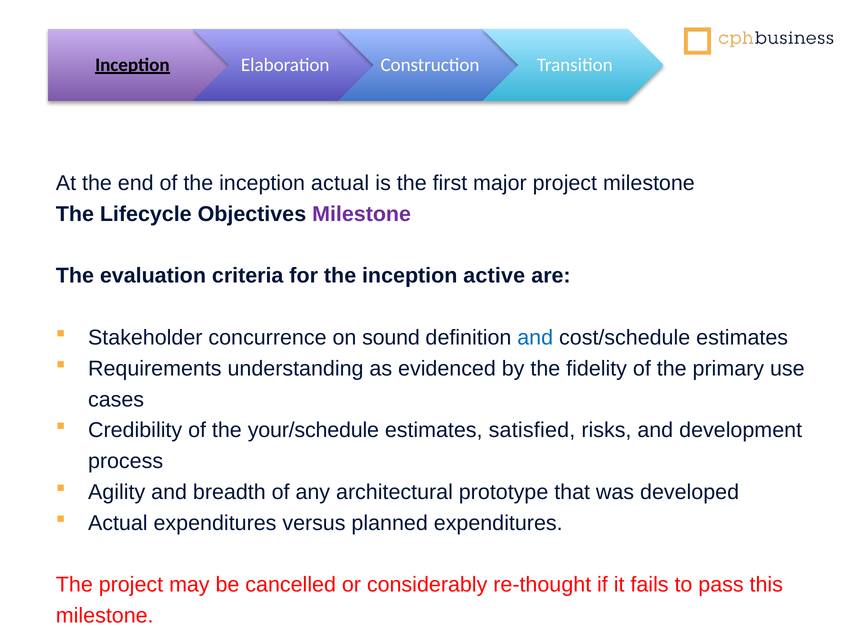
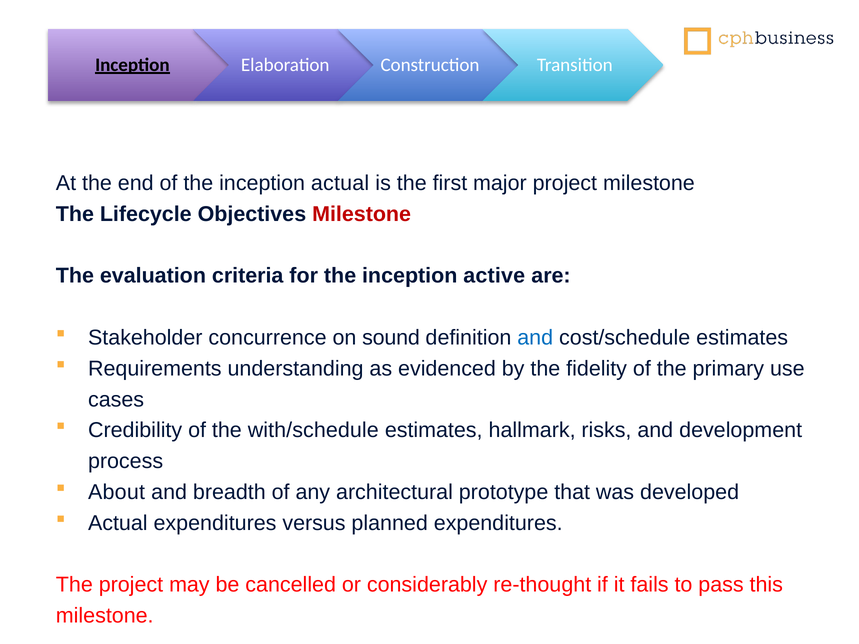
Milestone at (362, 214) colour: purple -> red
your/schedule: your/schedule -> with/schedule
satisfied: satisfied -> hallmark
Agility: Agility -> About
